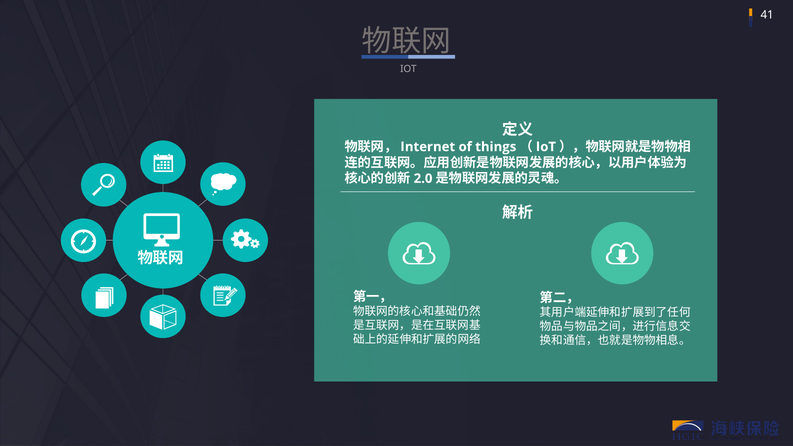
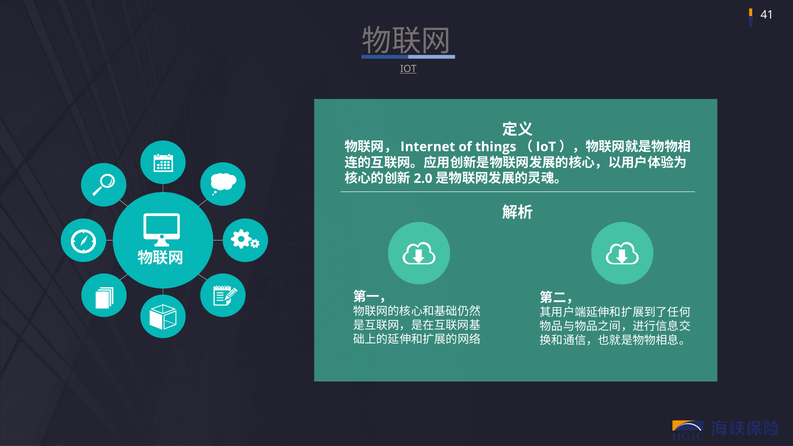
IOT underline: none -> present
